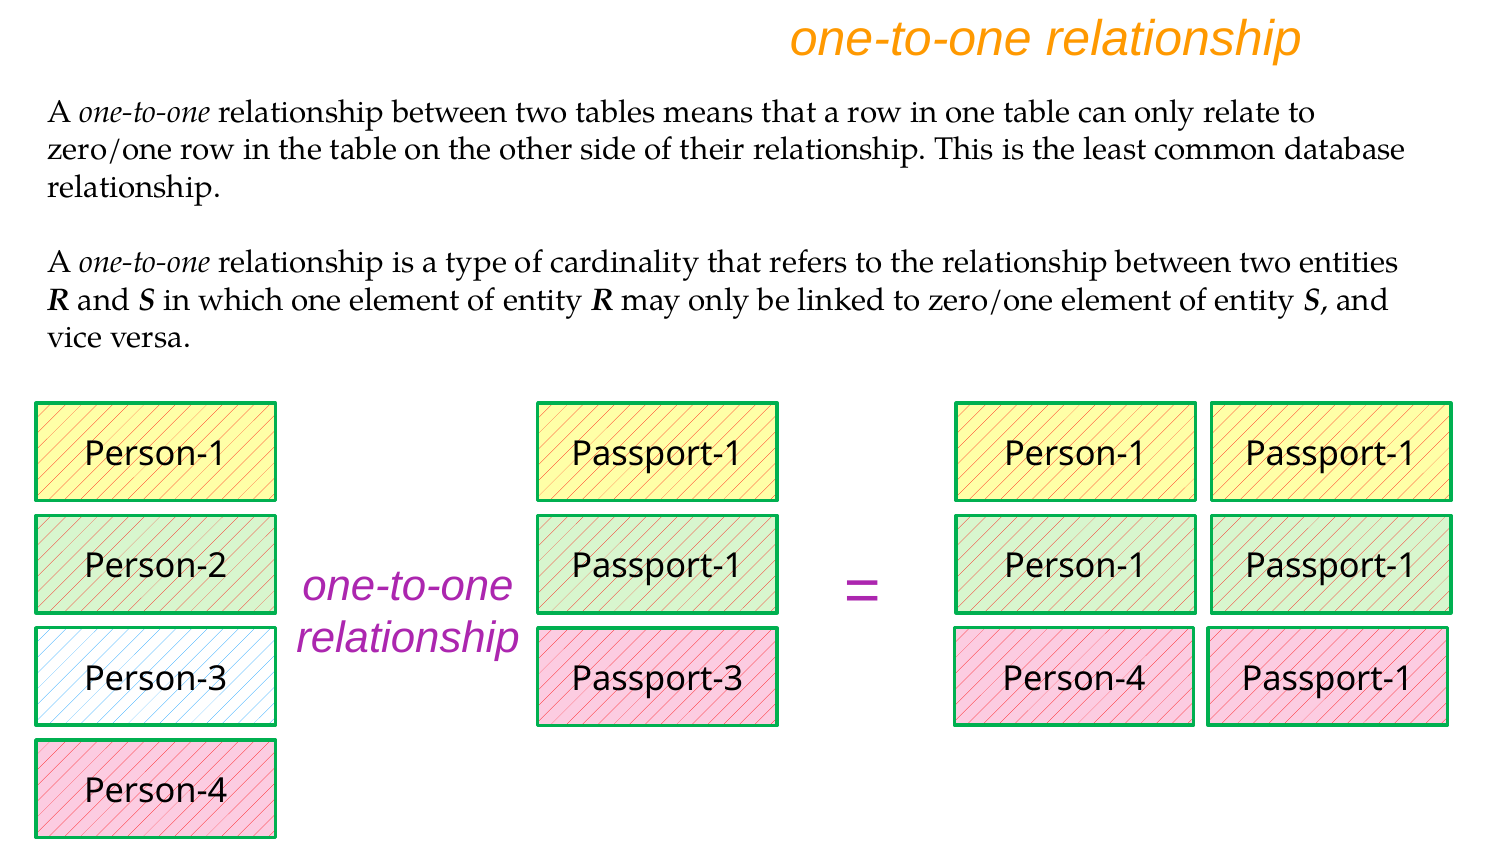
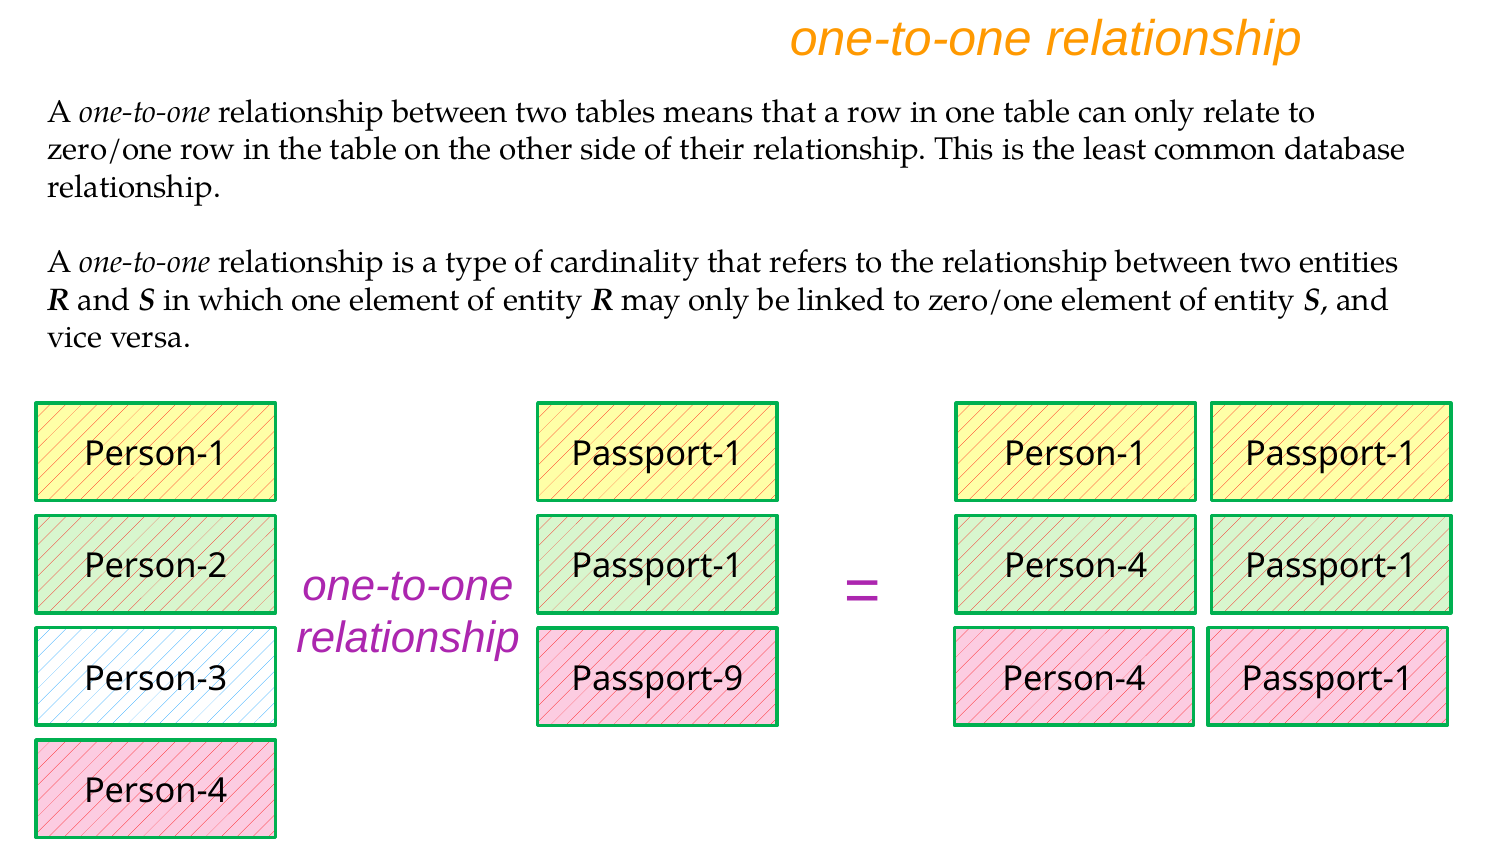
Person-2 Passport-1 Person-1: Person-1 -> Person-4
Passport-3: Passport-3 -> Passport-9
